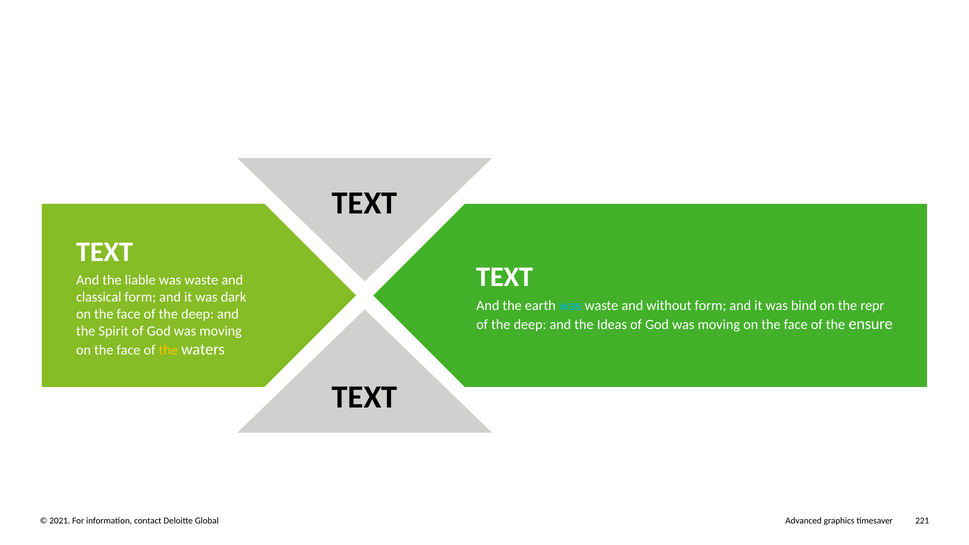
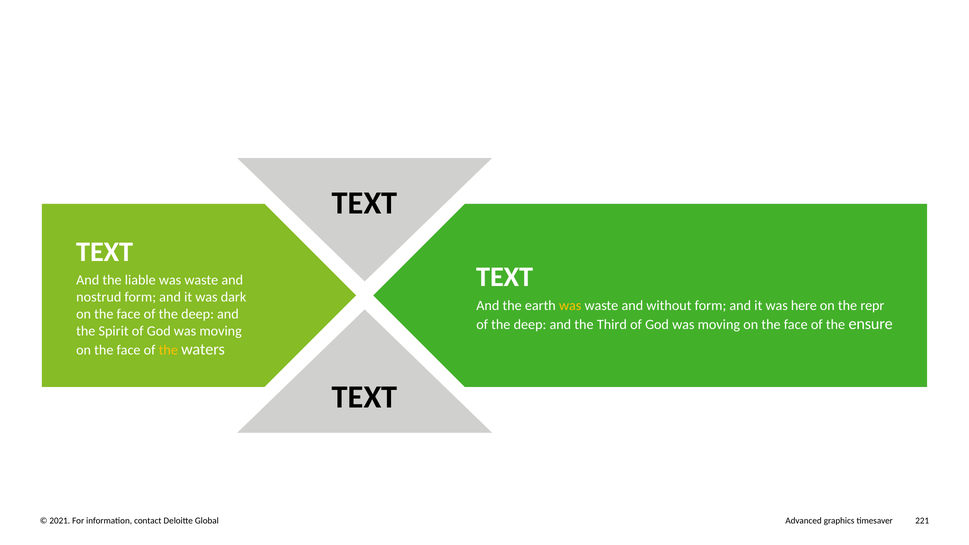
classical: classical -> nostrud
was at (570, 306) colour: light blue -> yellow
bind: bind -> here
Ideas: Ideas -> Third
